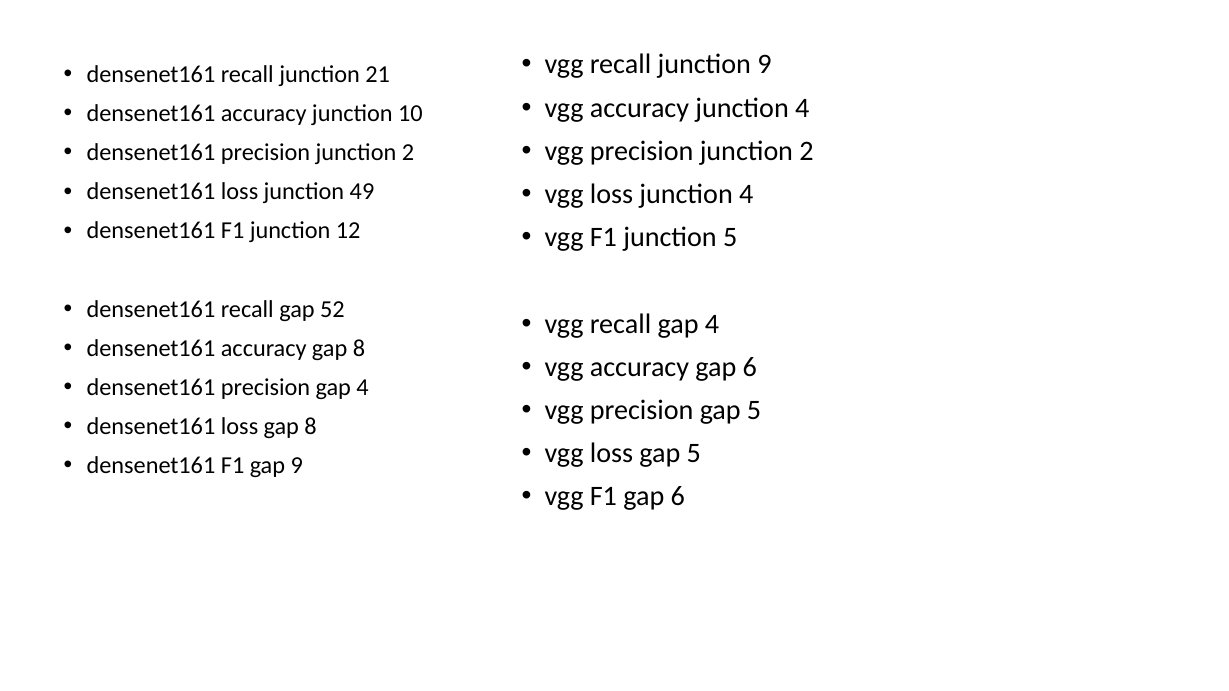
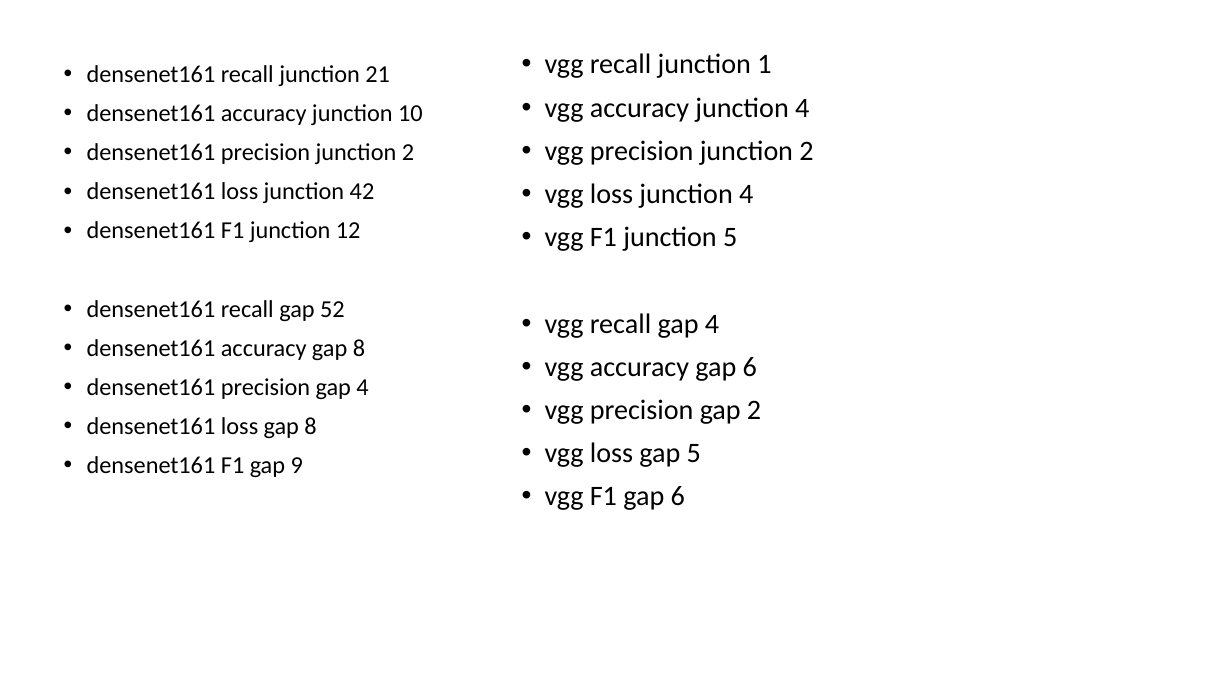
junction 9: 9 -> 1
49: 49 -> 42
precision gap 5: 5 -> 2
